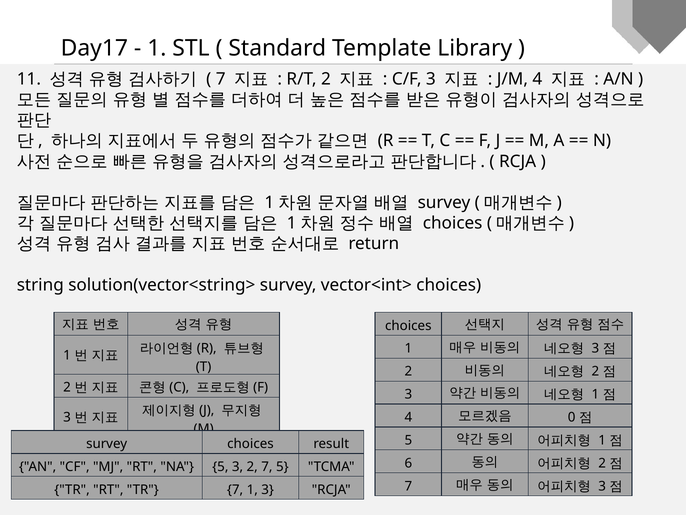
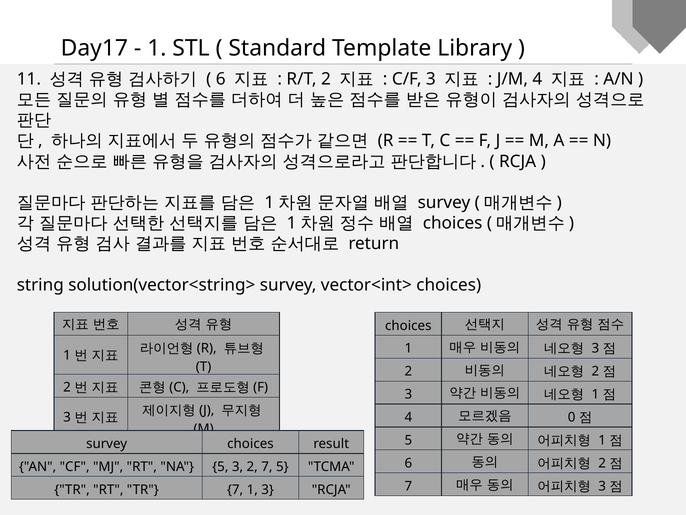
7 at (221, 79): 7 -> 6
